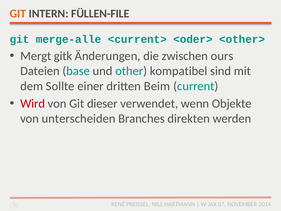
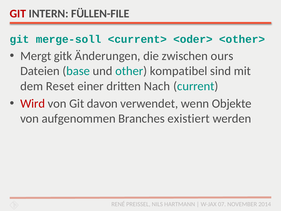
GIT at (18, 14) colour: orange -> red
merge-alle: merge-alle -> merge-soll
Sollte: Sollte -> Reset
Beim: Beim -> Nach
dieser: dieser -> davon
unterscheiden: unterscheiden -> aufgenommen
direkten: direkten -> existiert
